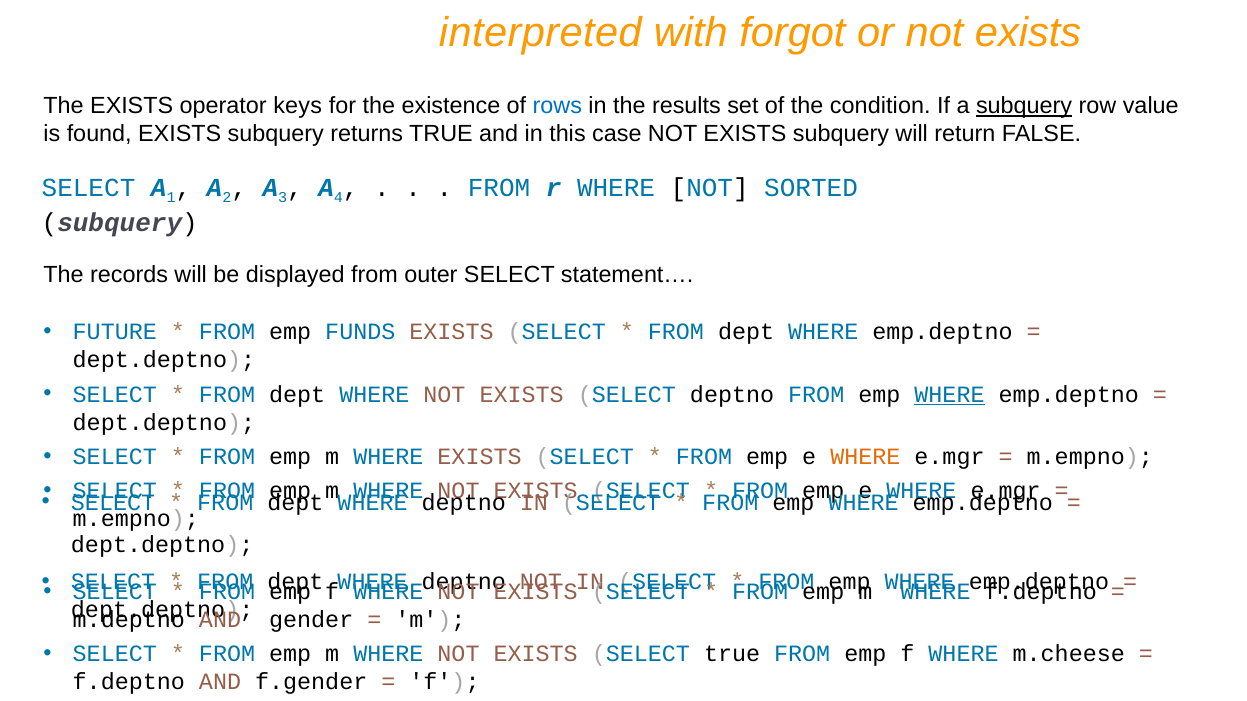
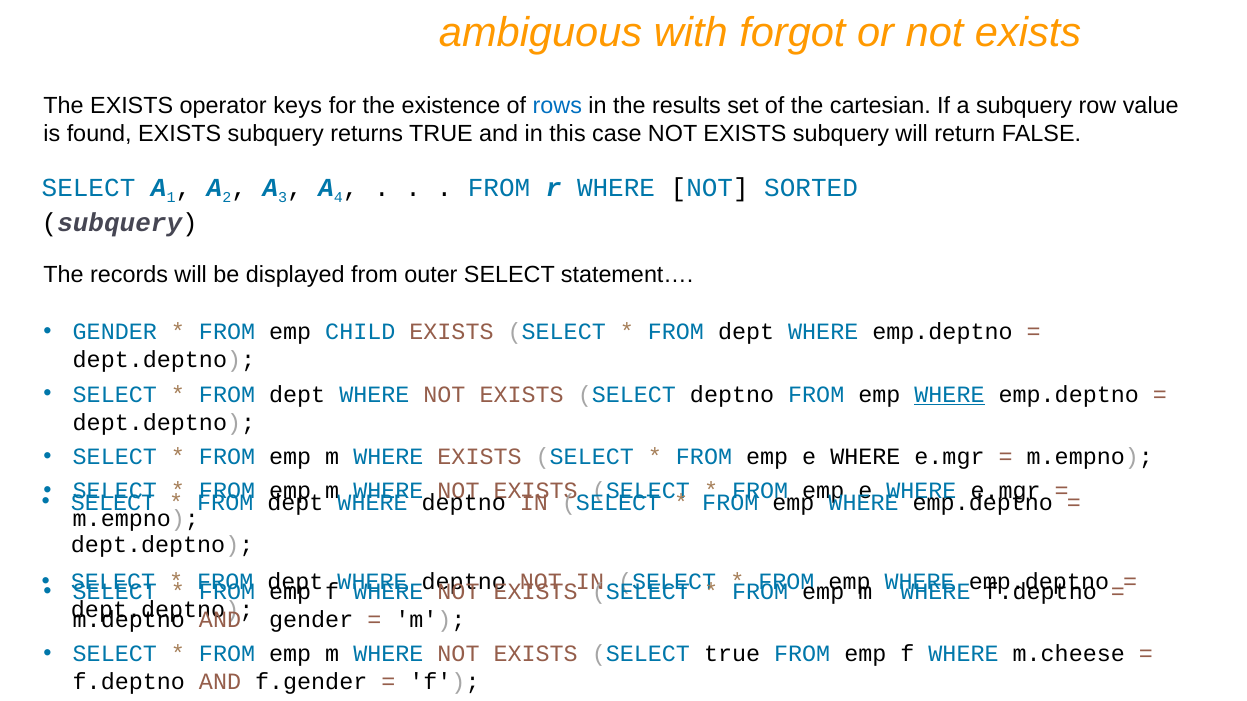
interpreted: interpreted -> ambiguous
condition: condition -> cartesian
subquery at (1024, 106) underline: present -> none
FUTURE at (115, 332): FUTURE -> GENDER
FUNDS: FUNDS -> CHILD
WHERE at (865, 457) colour: orange -> black
